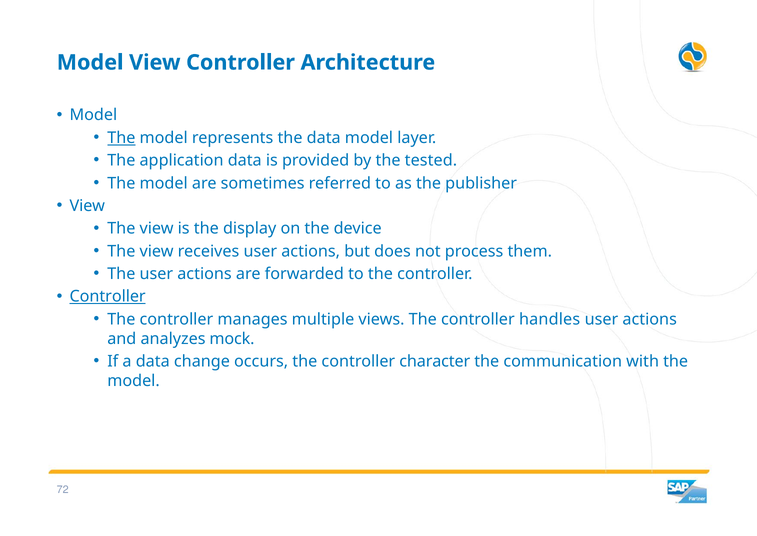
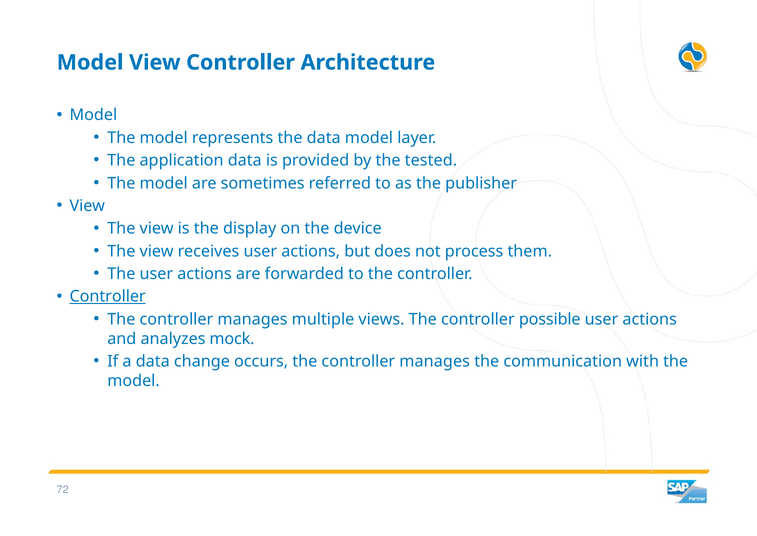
The at (121, 138) underline: present -> none
handles: handles -> possible
occurs the controller character: character -> manages
